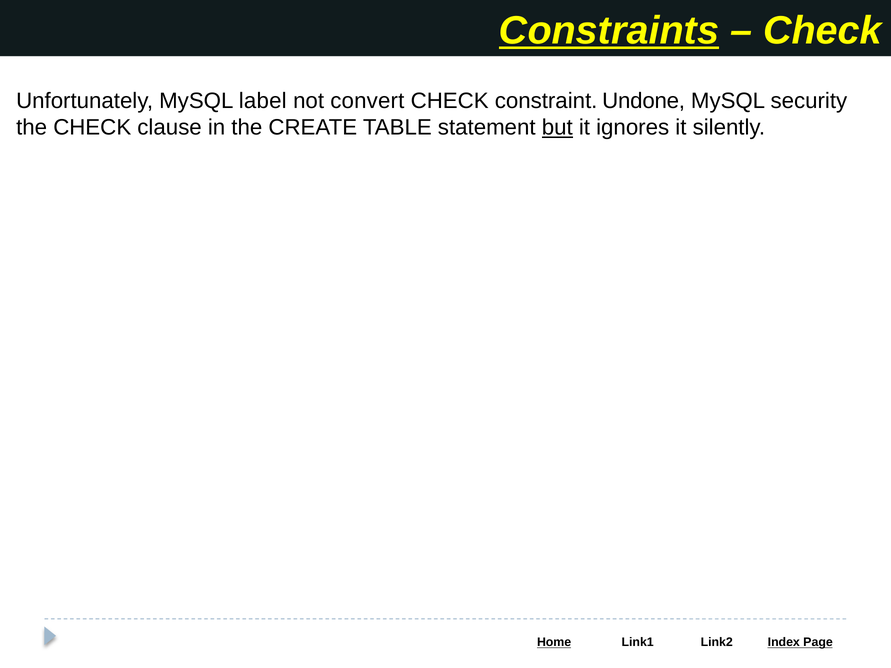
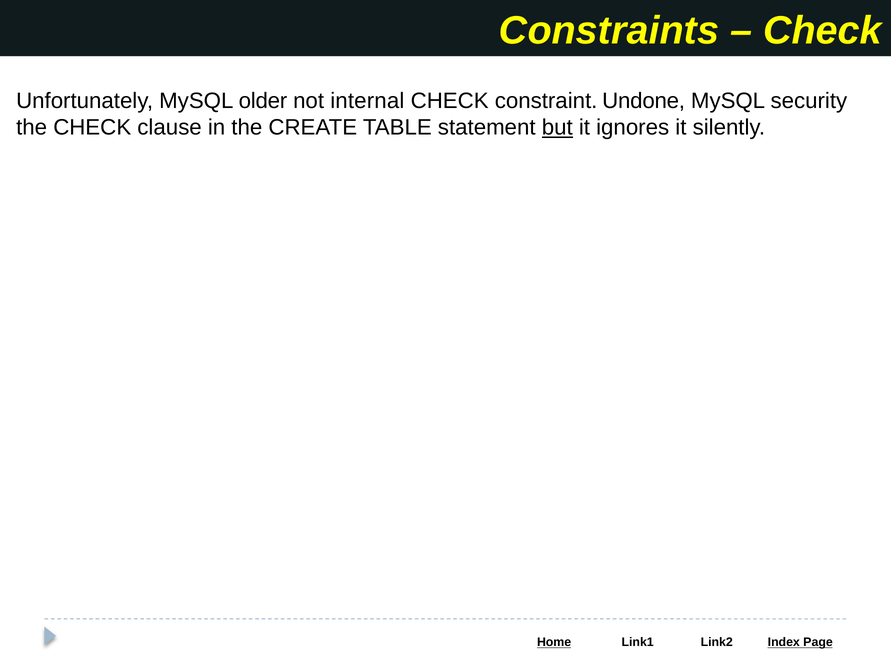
Constraints underline: present -> none
label: label -> older
convert: convert -> internal
